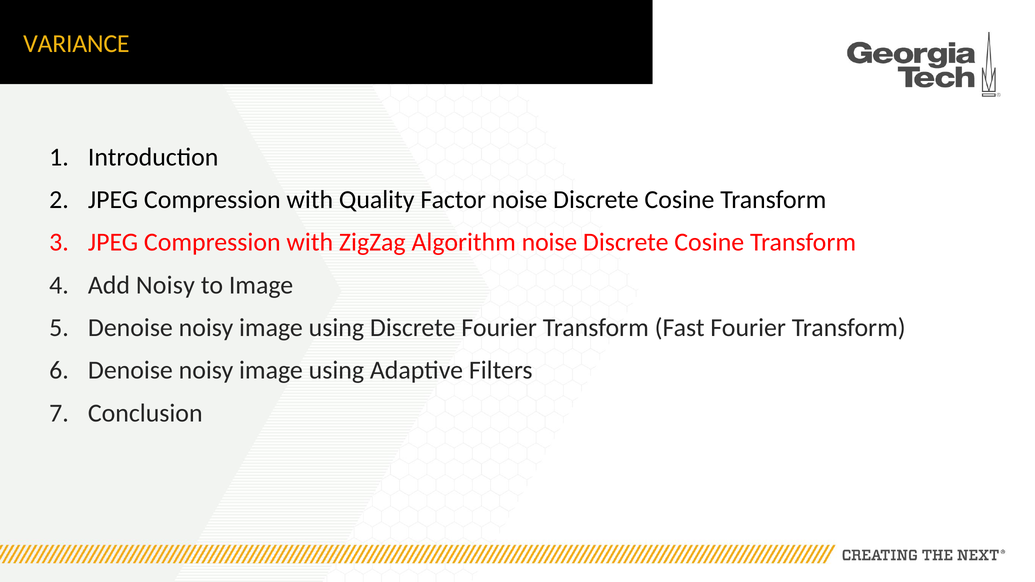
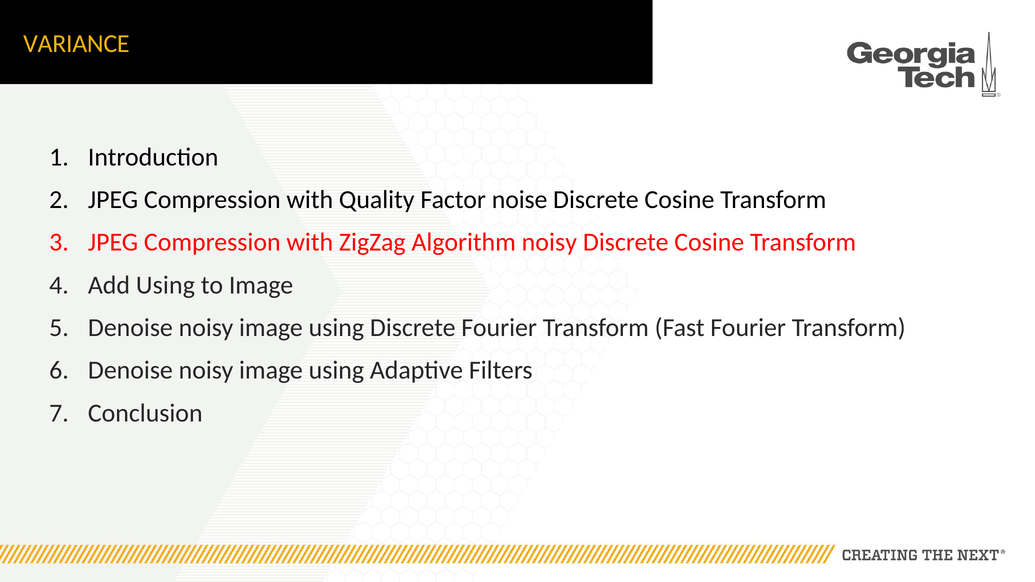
Algorithm noise: noise -> noisy
Add Noisy: Noisy -> Using
